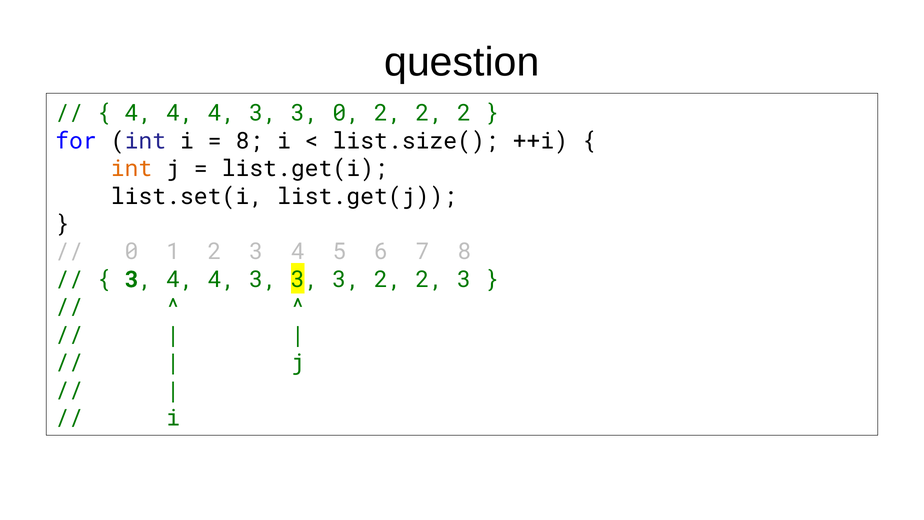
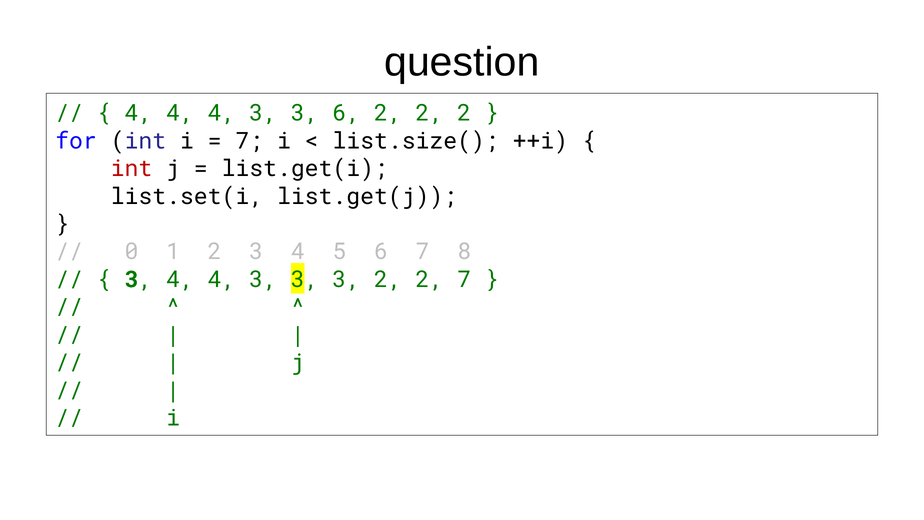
3 0: 0 -> 6
8 at (249, 141): 8 -> 7
int at (131, 169) colour: orange -> red
2 2 3: 3 -> 7
